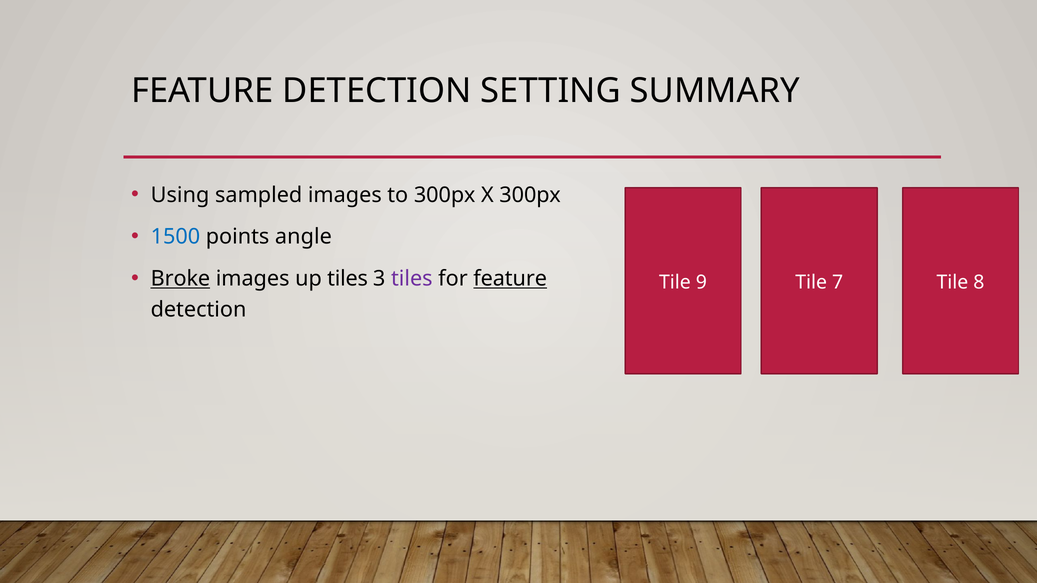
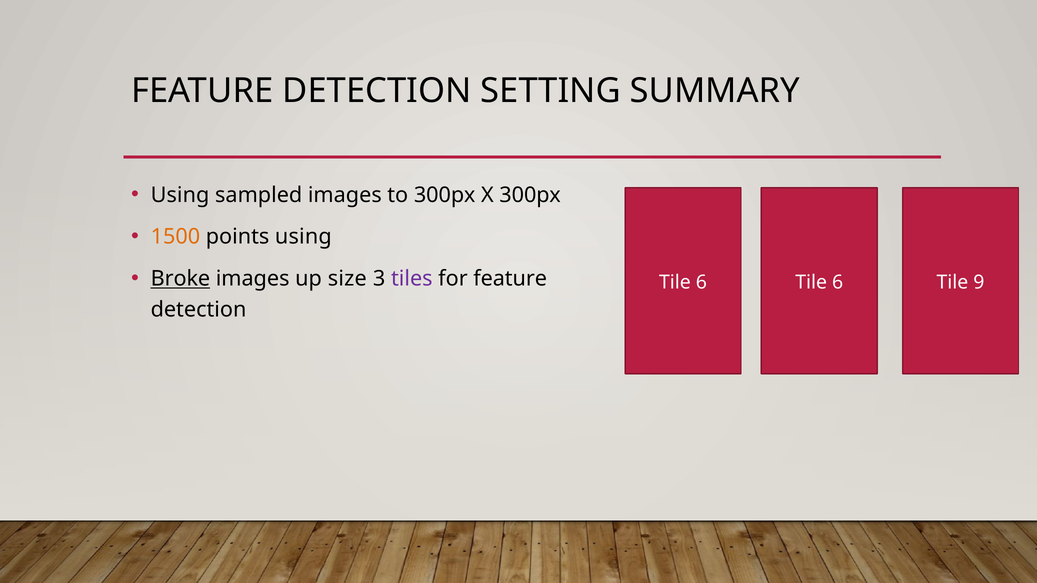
1500 colour: blue -> orange
points angle: angle -> using
up tiles: tiles -> size
feature at (510, 279) underline: present -> none
9 at (701, 282): 9 -> 6
7 at (838, 282): 7 -> 6
8: 8 -> 9
